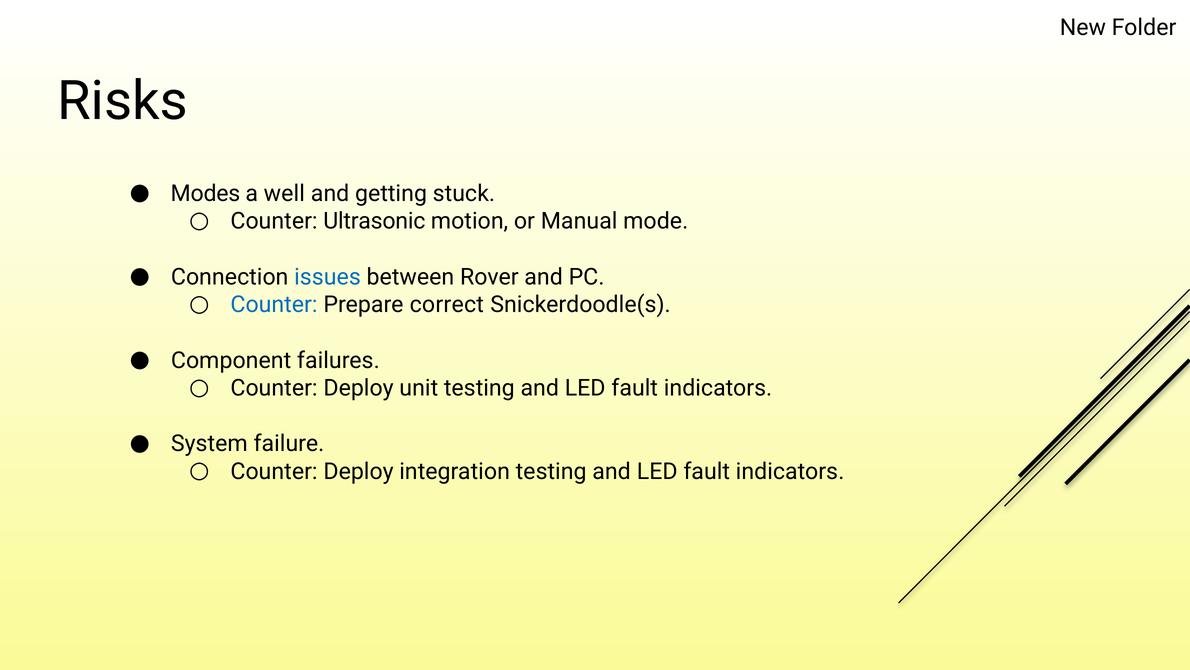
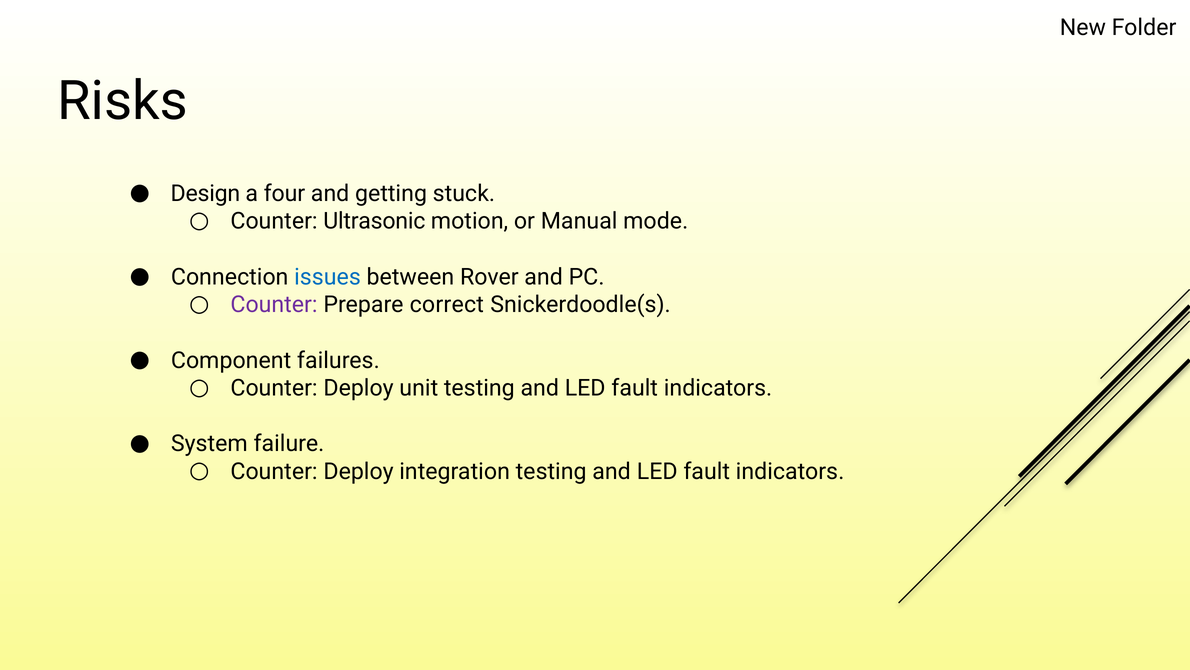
Modes: Modes -> Design
well: well -> four
Counter at (274, 304) colour: blue -> purple
